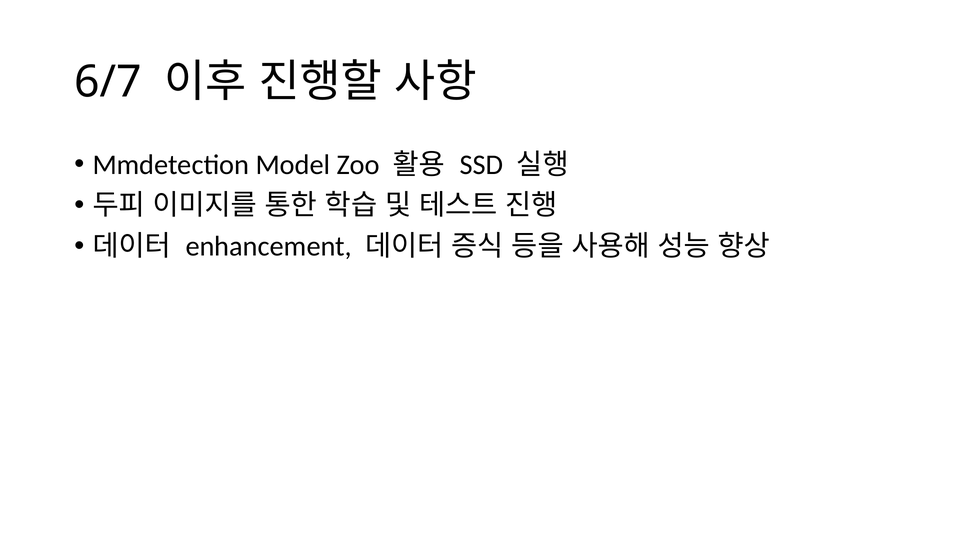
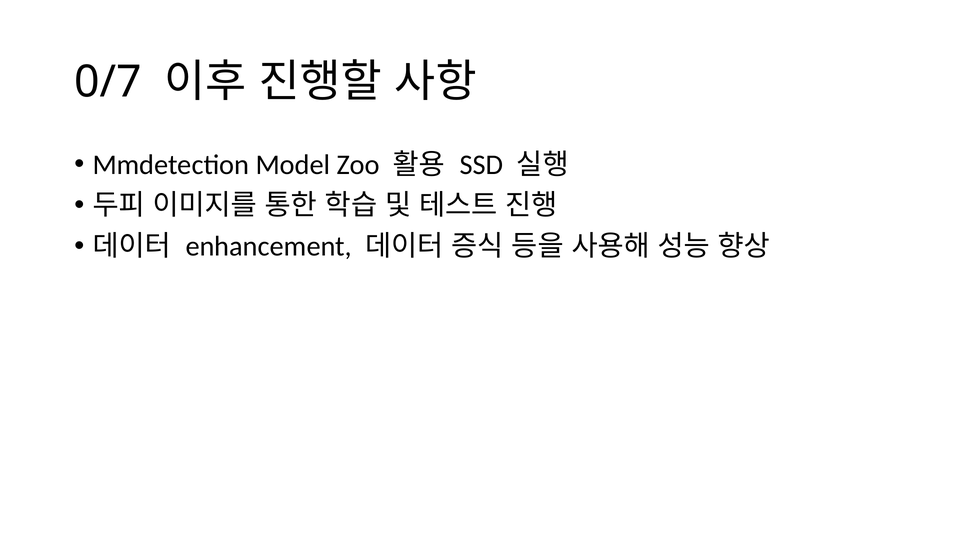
6/7: 6/7 -> 0/7
